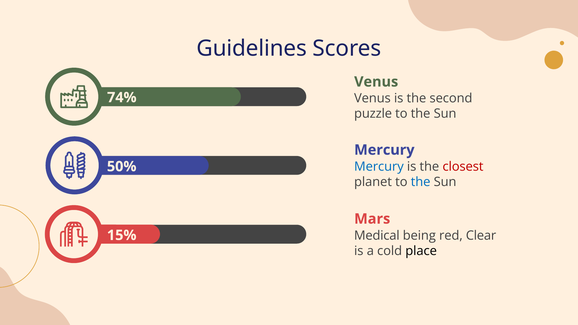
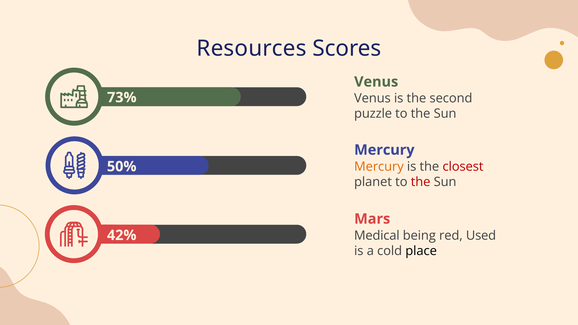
Guidelines: Guidelines -> Resources
74%: 74% -> 73%
Mercury at (379, 167) colour: blue -> orange
the at (421, 182) colour: blue -> red
15%: 15% -> 42%
Clear: Clear -> Used
